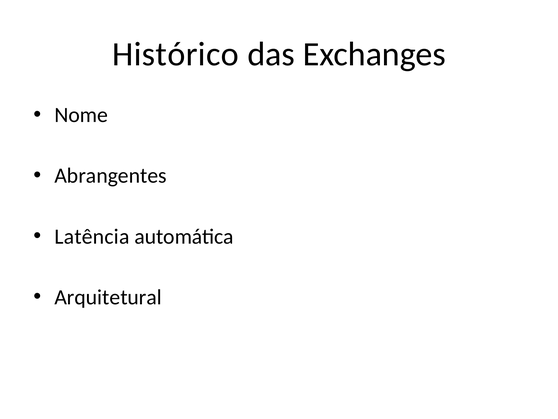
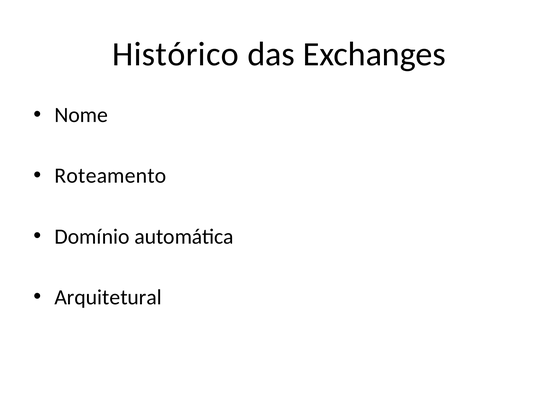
Abrangentes: Abrangentes -> Roteamento
Latência: Latência -> Domínio
